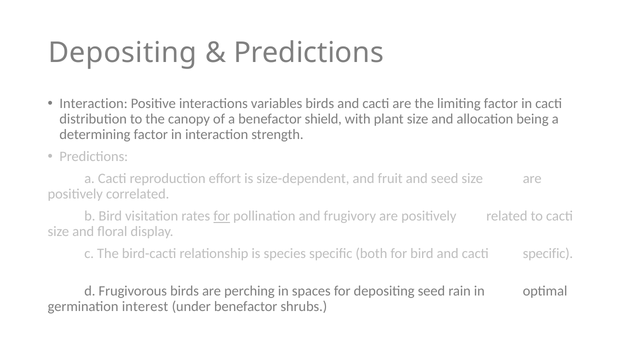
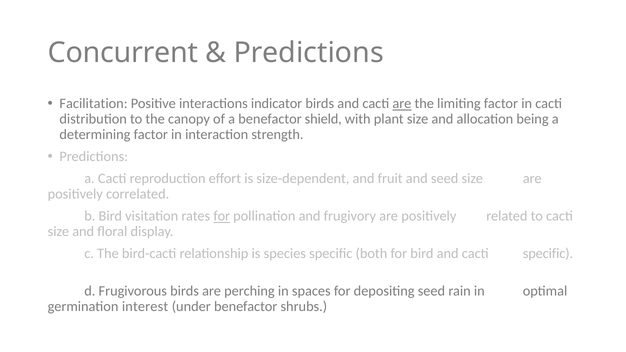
Depositing at (123, 53): Depositing -> Concurrent
Interaction at (94, 104): Interaction -> Facilitation
variables: variables -> indicator
are at (402, 104) underline: none -> present
